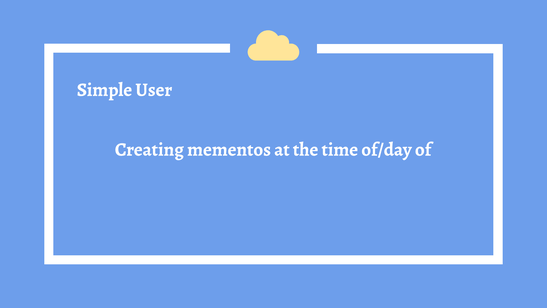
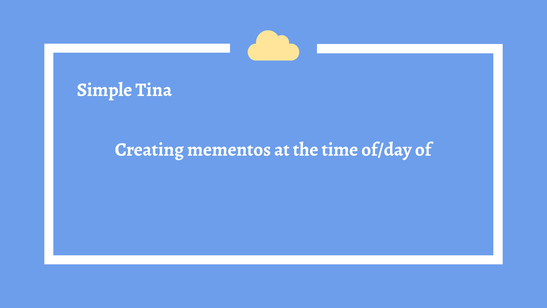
User: User -> Tina
